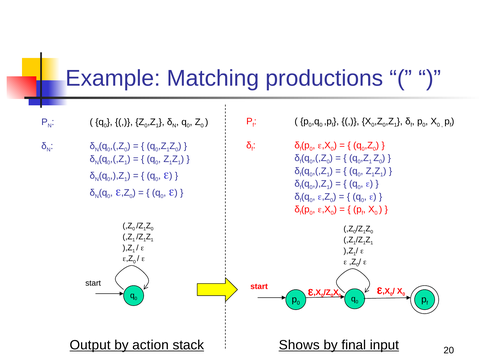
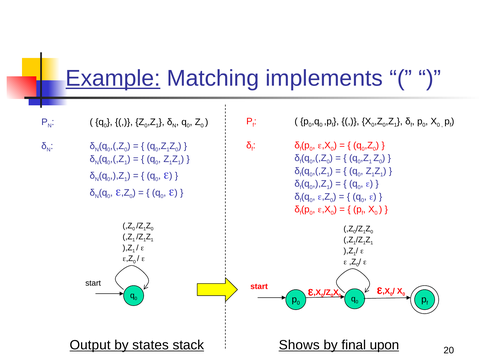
Example underline: none -> present
productions: productions -> implements
action: action -> states
input: input -> upon
